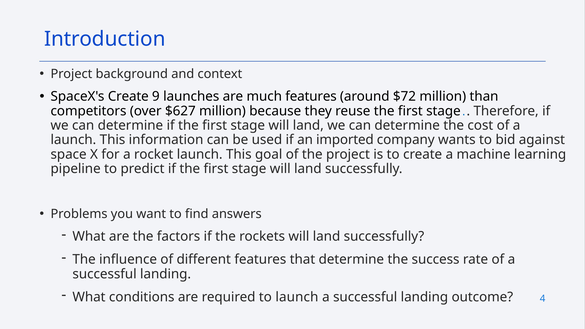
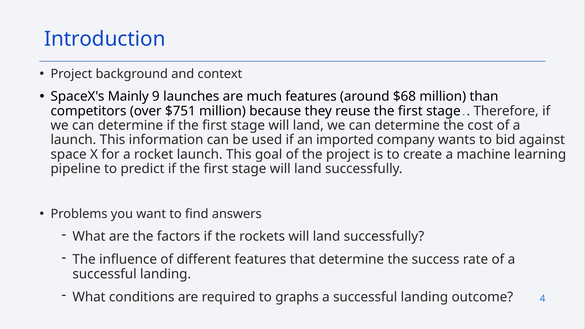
SpaceX's Create: Create -> Mainly
$72: $72 -> $68
$627: $627 -> $751
to launch: launch -> graphs
